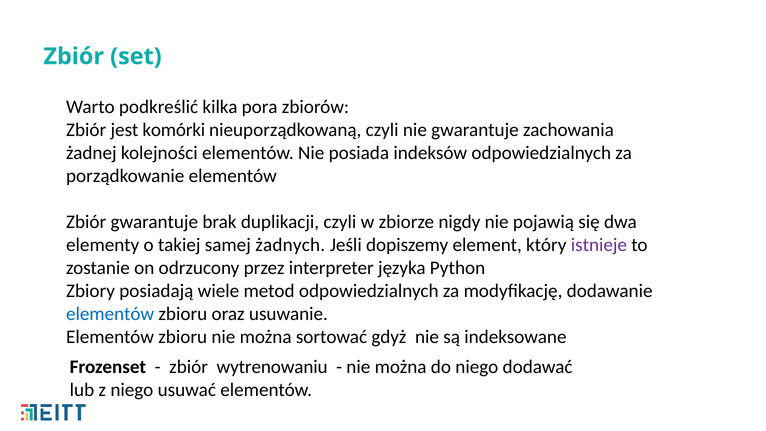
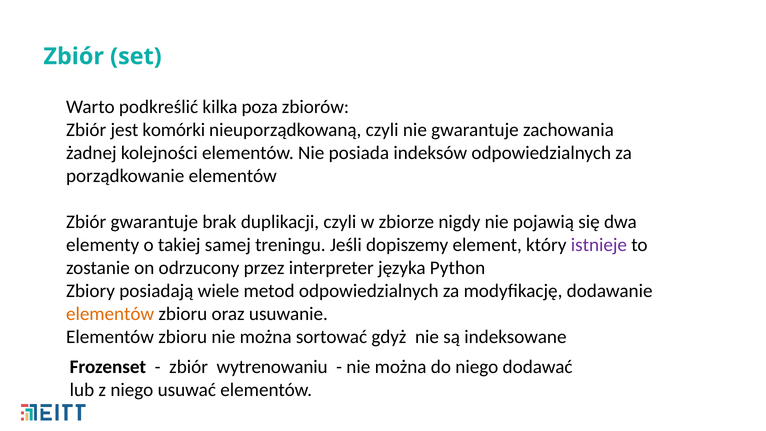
pora: pora -> poza
żadnych: żadnych -> treningu
elementów at (110, 314) colour: blue -> orange
